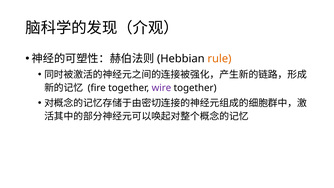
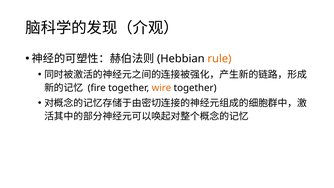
wire colour: purple -> orange
